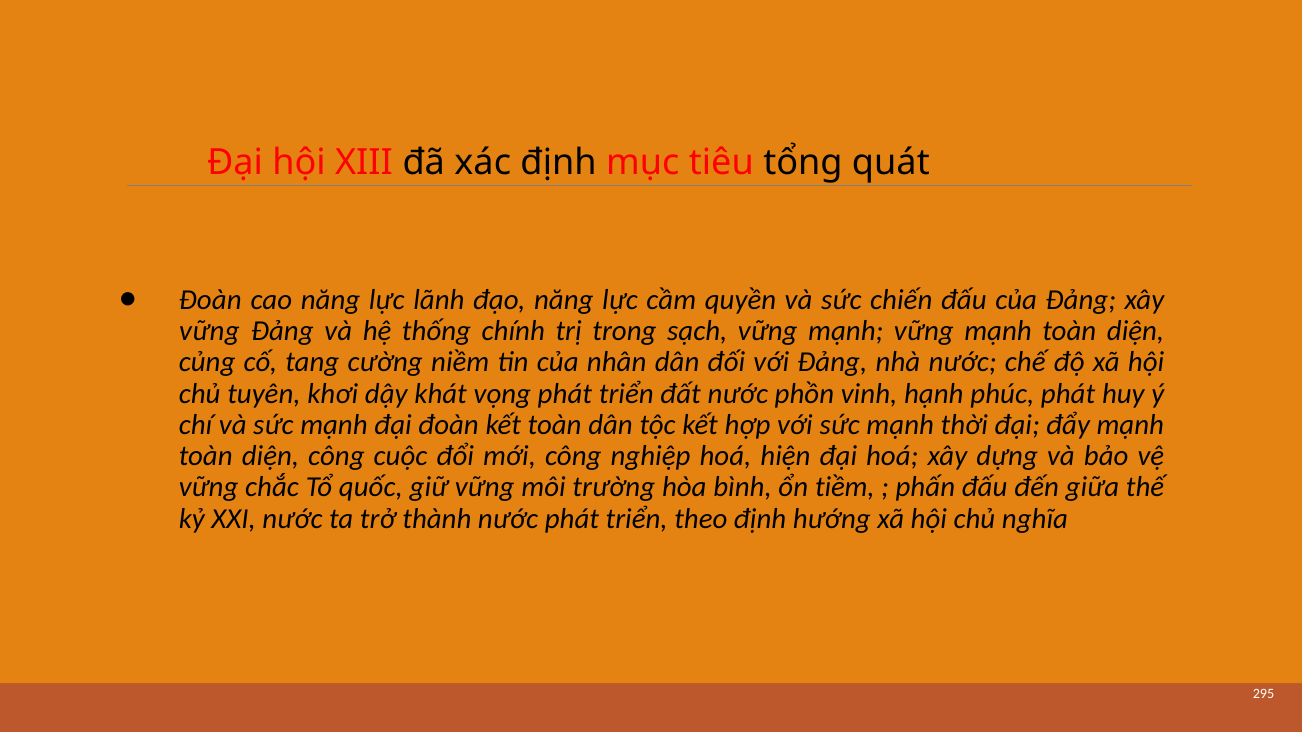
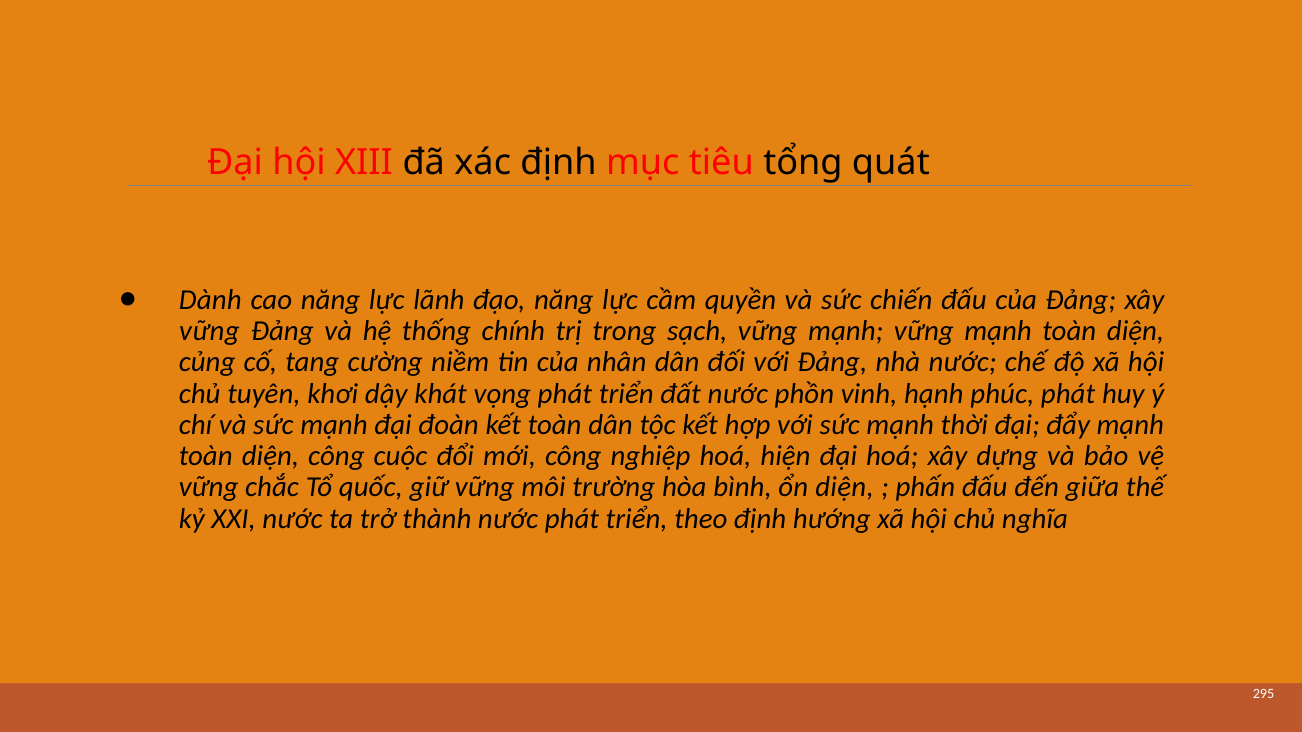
Đoàn at (210, 300): Đoàn -> Dành
ổn tiềm: tiềm -> diện
